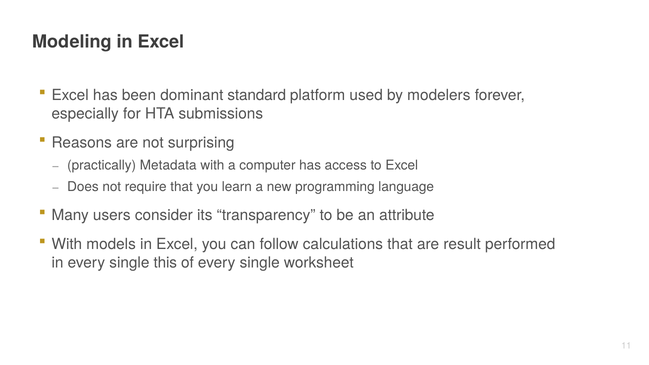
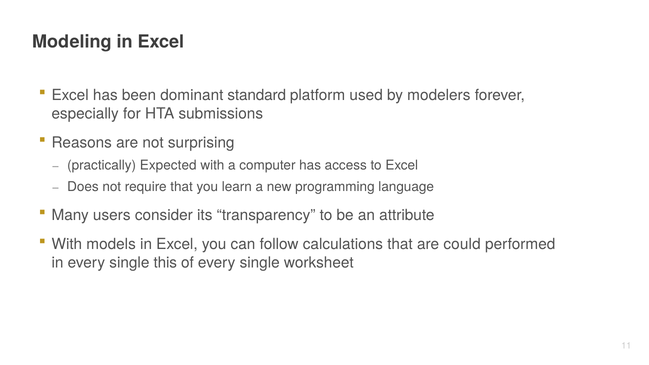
Metadata: Metadata -> Expected
result: result -> could
